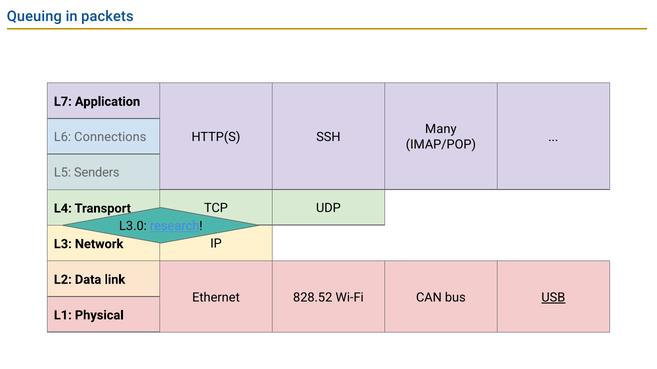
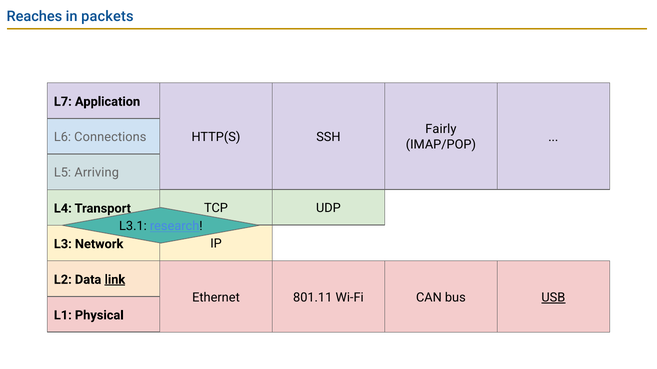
Queuing: Queuing -> Reaches
Many: Many -> Fairly
Senders: Senders -> Arriving
L3.0: L3.0 -> L3.1
link underline: none -> present
828.52: 828.52 -> 801.11
